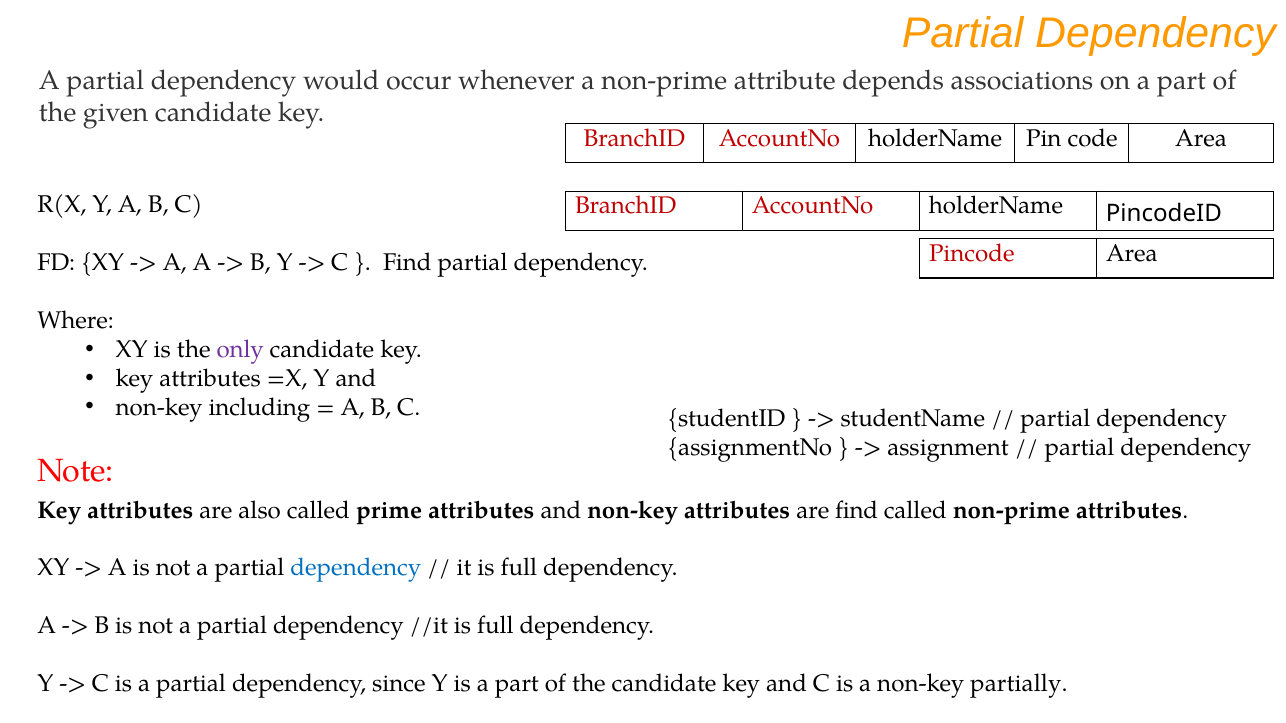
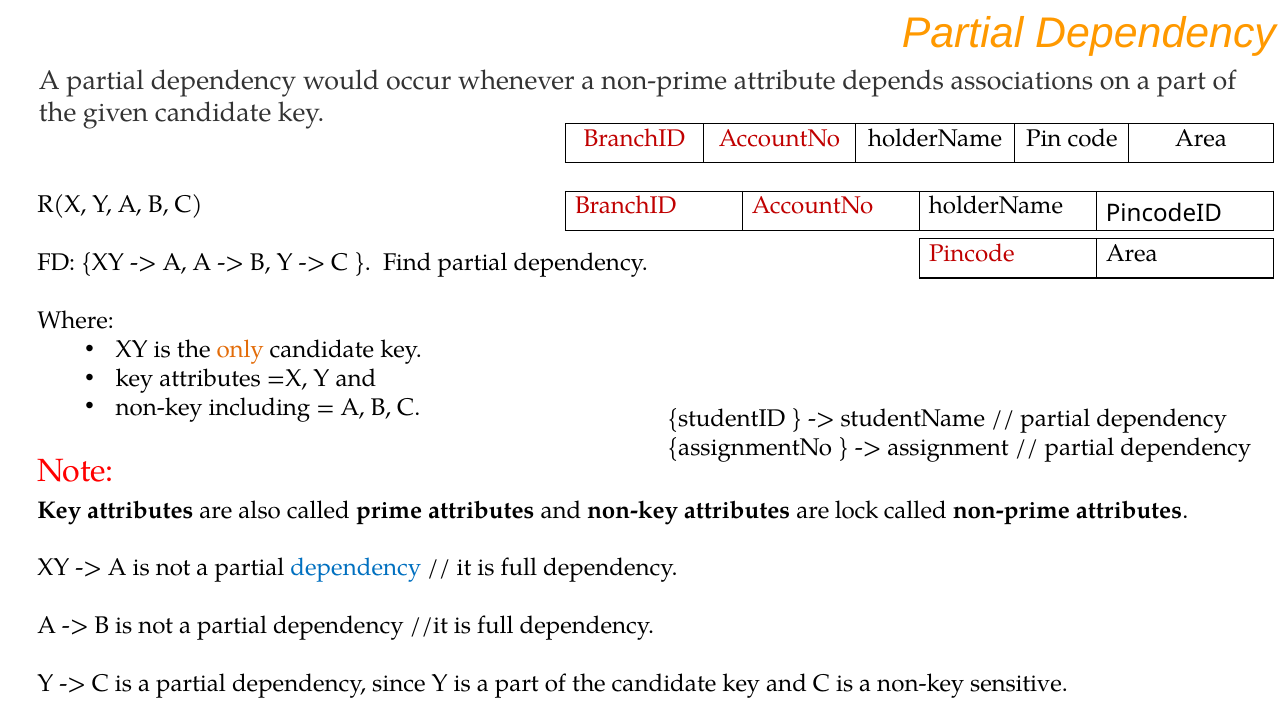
only colour: purple -> orange
are find: find -> lock
partially: partially -> sensitive
